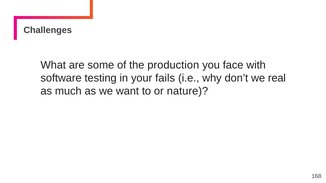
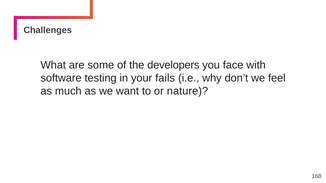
production: production -> developers
real: real -> feel
